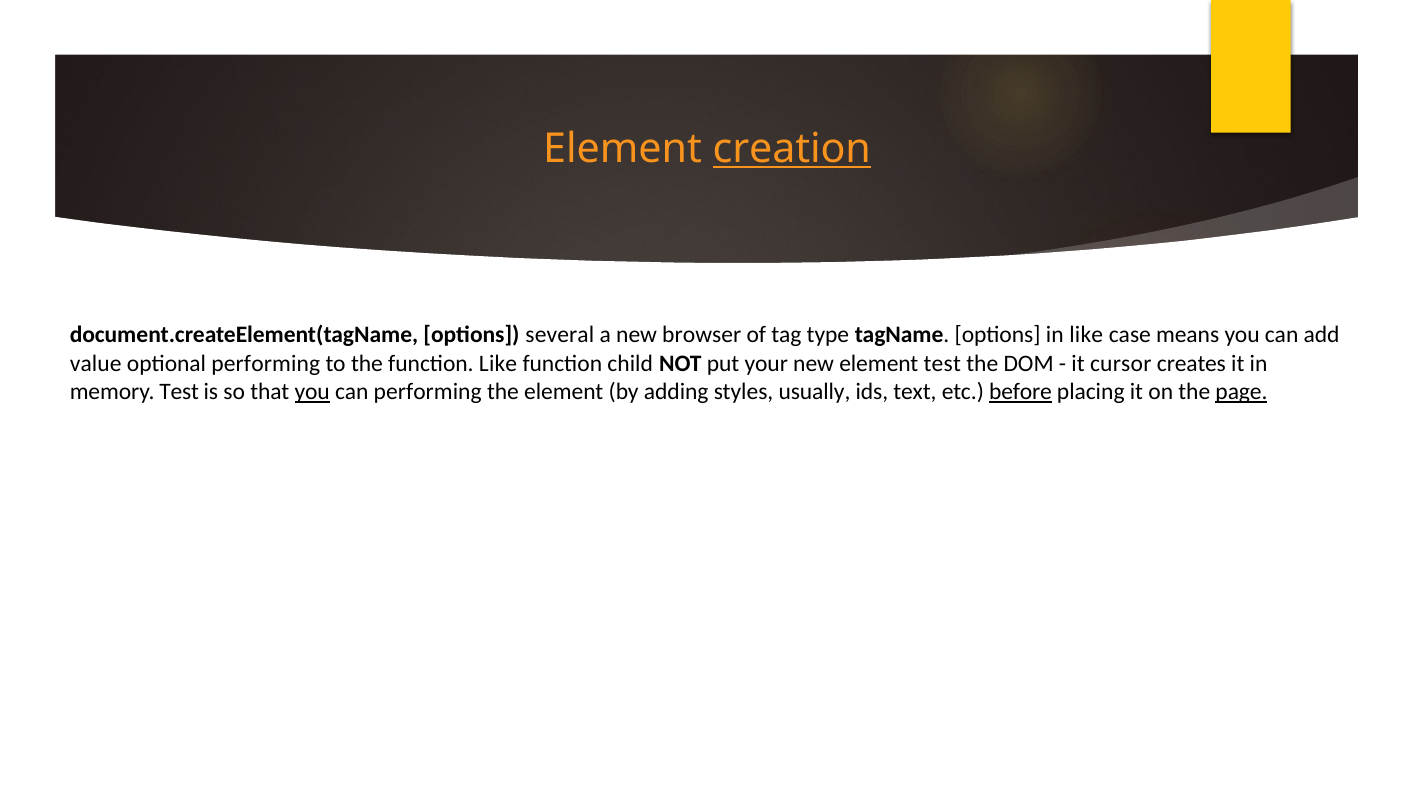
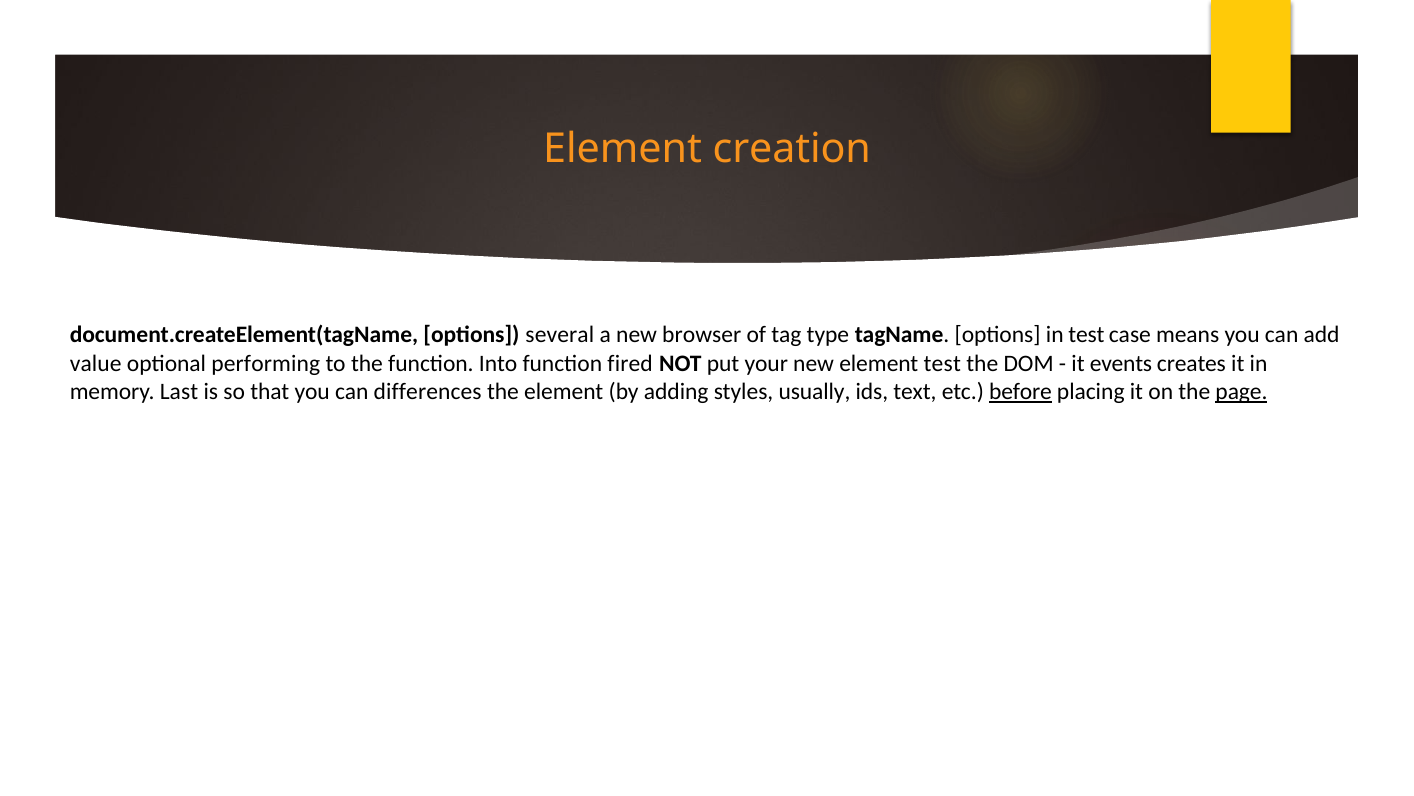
creation underline: present -> none
in like: like -> test
function Like: Like -> Into
child: child -> fired
cursor: cursor -> events
memory Test: Test -> Last
you at (312, 391) underline: present -> none
can performing: performing -> differences
